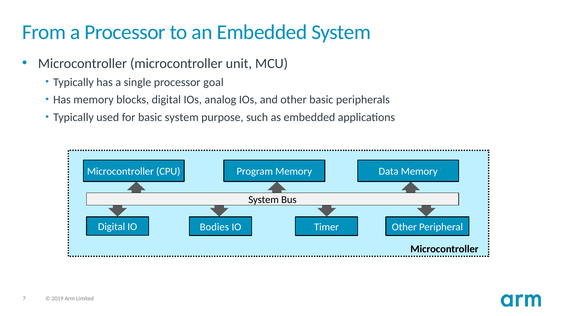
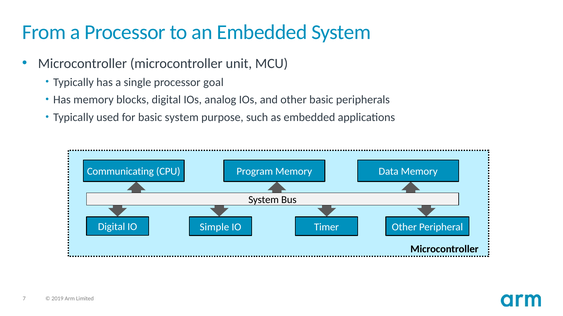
Microcontroller at (120, 172): Microcontroller -> Communicating
Bodies: Bodies -> Simple
